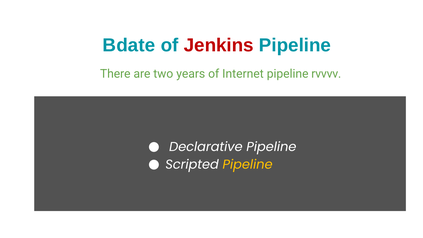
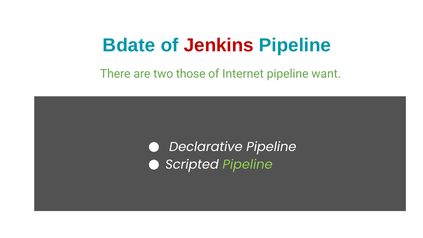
years: years -> those
rvvvv: rvvvv -> want
Pipeline at (248, 165) colour: yellow -> light green
